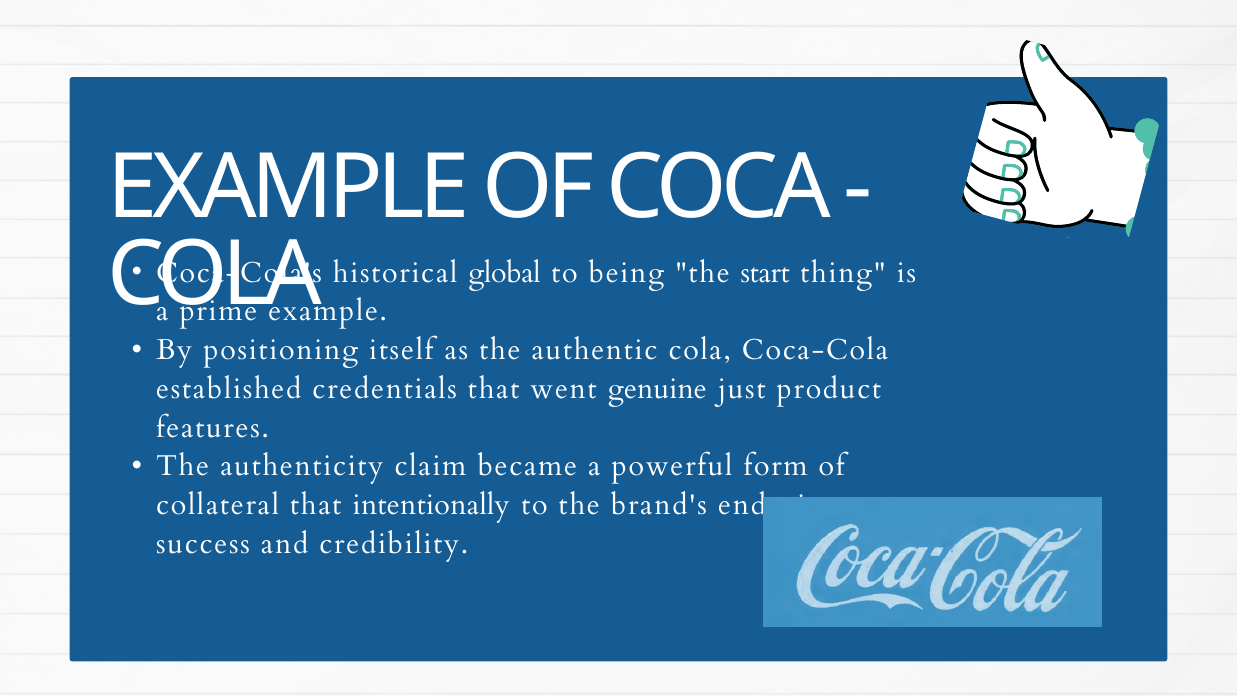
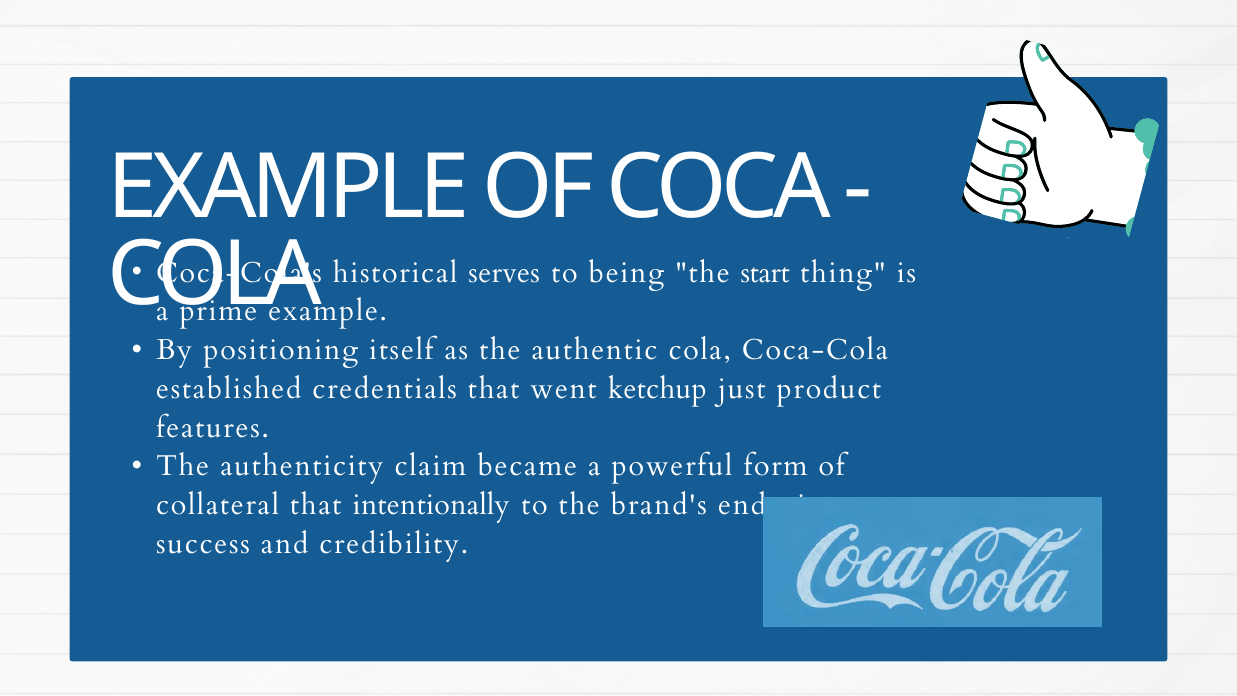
global: global -> serves
genuine: genuine -> ketchup
